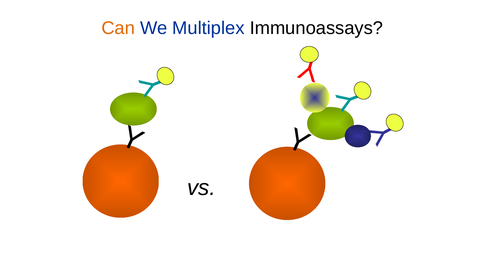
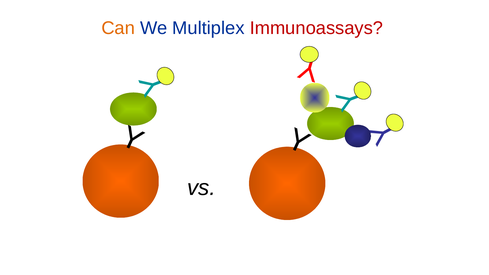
Immunoassays colour: black -> red
